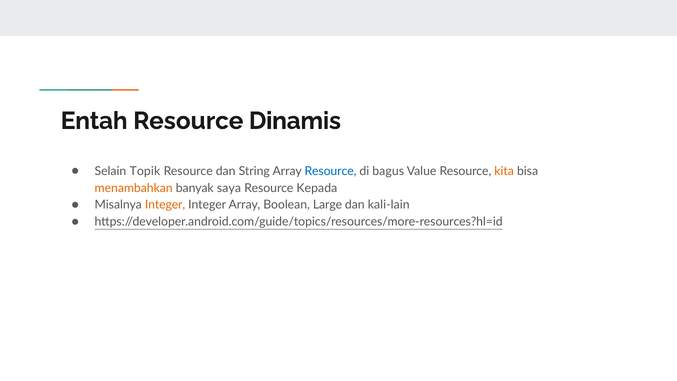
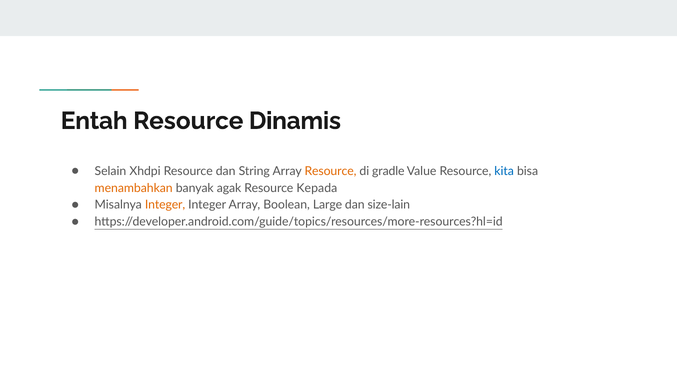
Topik: Topik -> Xhdpi
Resource at (330, 171) colour: blue -> orange
bagus: bagus -> gradle
kita colour: orange -> blue
saya: saya -> agak
kali-lain: kali-lain -> size-lain
